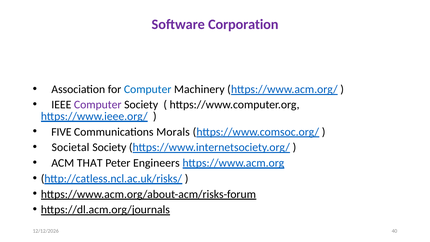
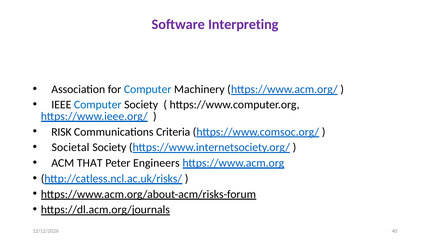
Corporation: Corporation -> Interpreting
Computer at (98, 105) colour: purple -> blue
FIVE: FIVE -> RISK
Morals: Morals -> Criteria
